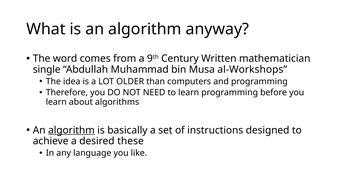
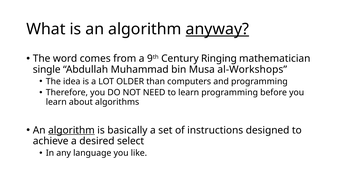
anyway underline: none -> present
Written: Written -> Ringing
these: these -> select
